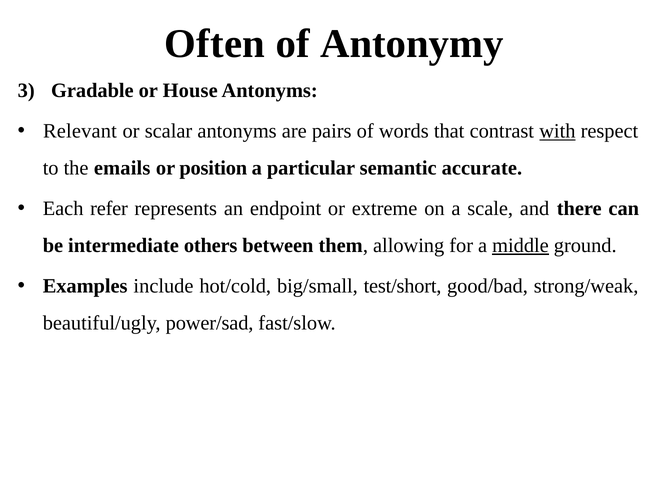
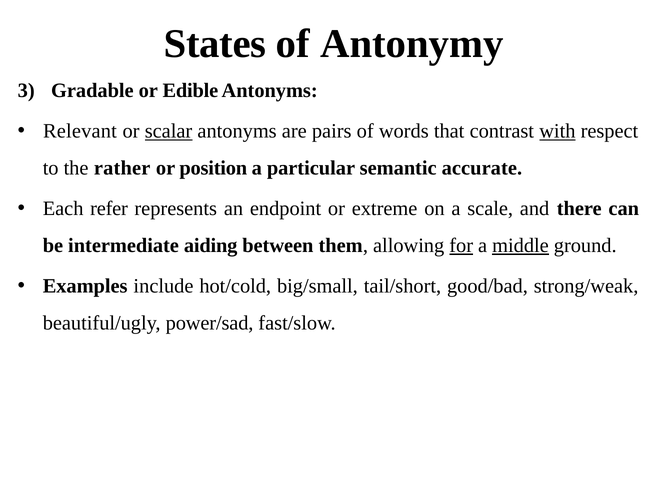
Often: Often -> States
House: House -> Edible
scalar underline: none -> present
emails: emails -> rather
others: others -> aiding
for underline: none -> present
test/short: test/short -> tail/short
